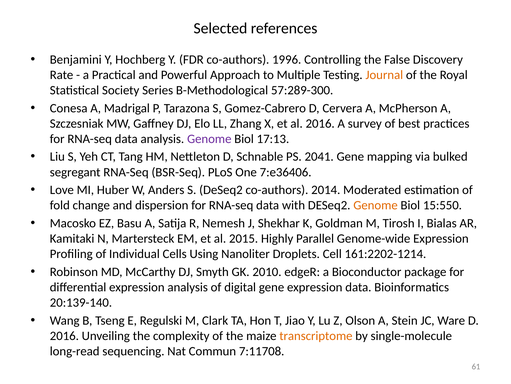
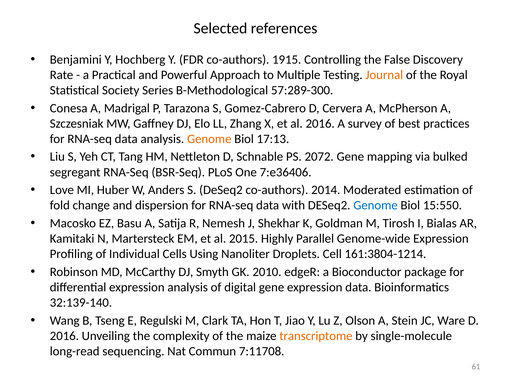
1996: 1996 -> 1915
Genome at (209, 139) colour: purple -> orange
2041: 2041 -> 2072
Genome at (376, 205) colour: orange -> blue
161:2202-1214: 161:2202-1214 -> 161:3804-1214
20:139-140: 20:139-140 -> 32:139-140
